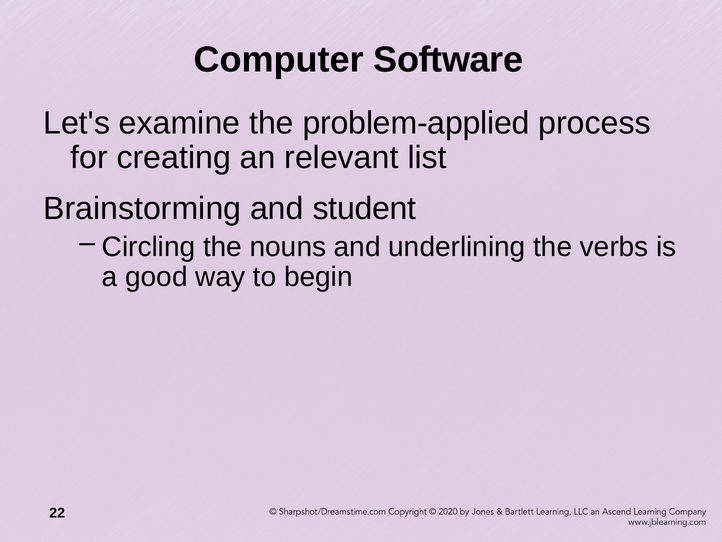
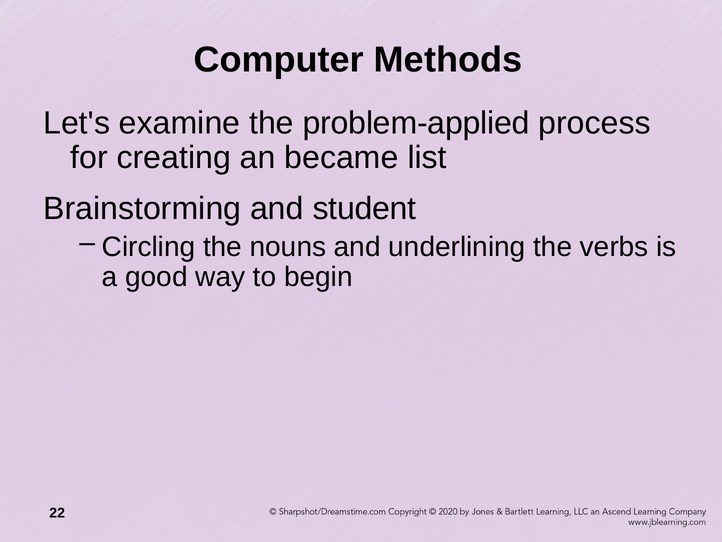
Software: Software -> Methods
relevant: relevant -> became
